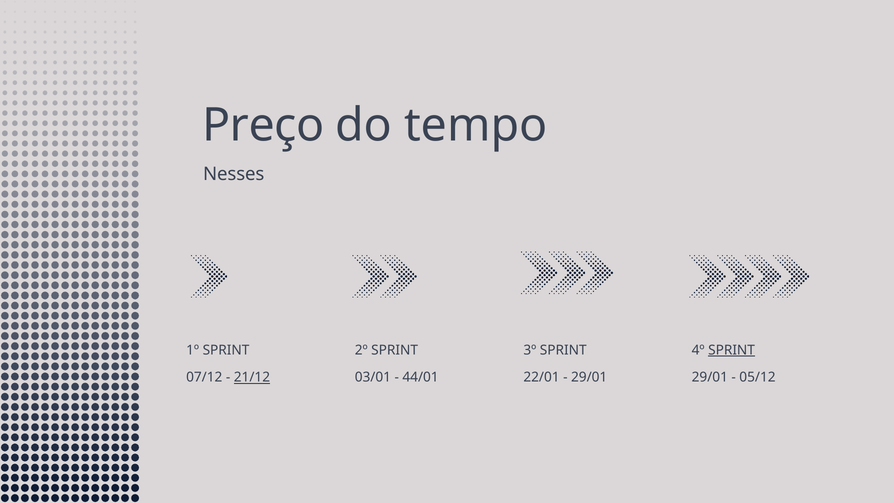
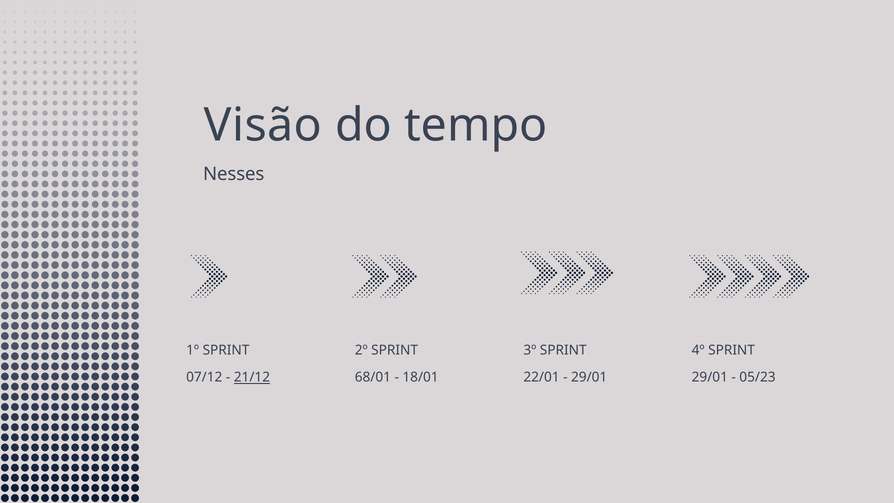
Preço: Preço -> Visão
SPRINT at (732, 350) underline: present -> none
03/01: 03/01 -> 68/01
44/01: 44/01 -> 18/01
05/12: 05/12 -> 05/23
